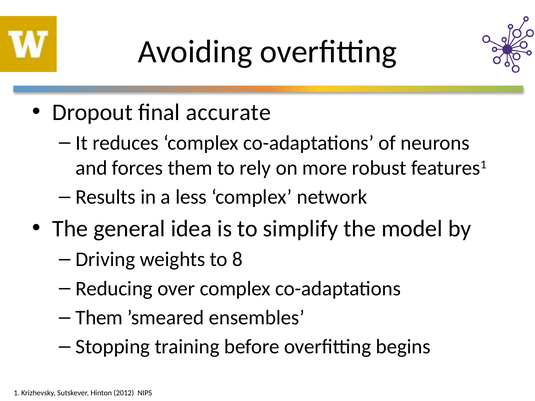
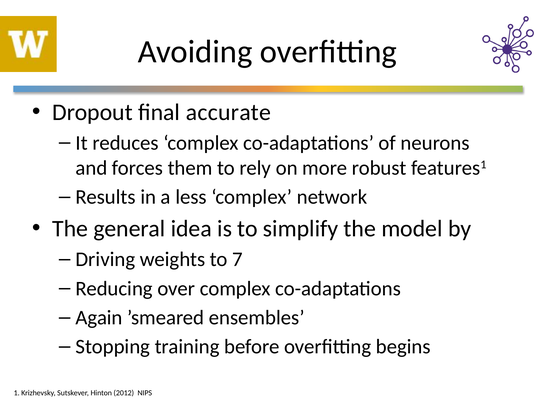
8: 8 -> 7
Them at (99, 318): Them -> Again
